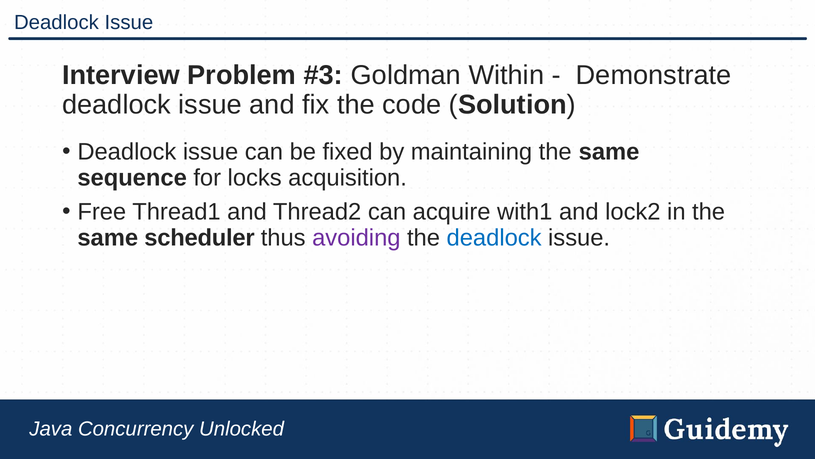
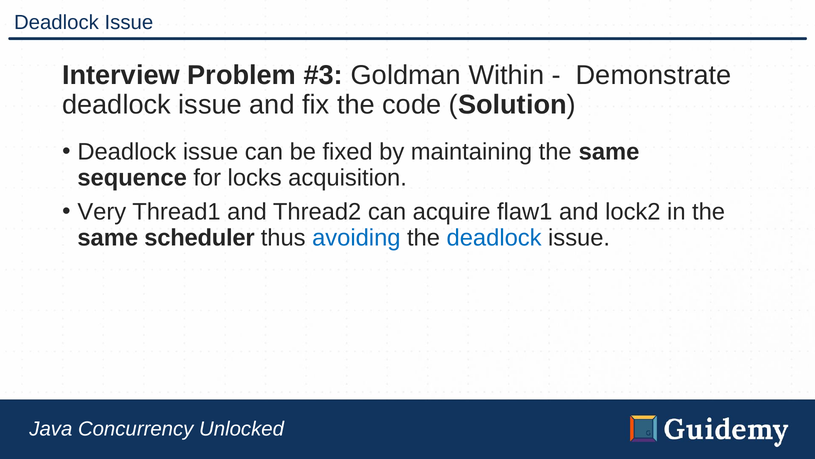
Free: Free -> Very
with1: with1 -> flaw1
avoiding colour: purple -> blue
